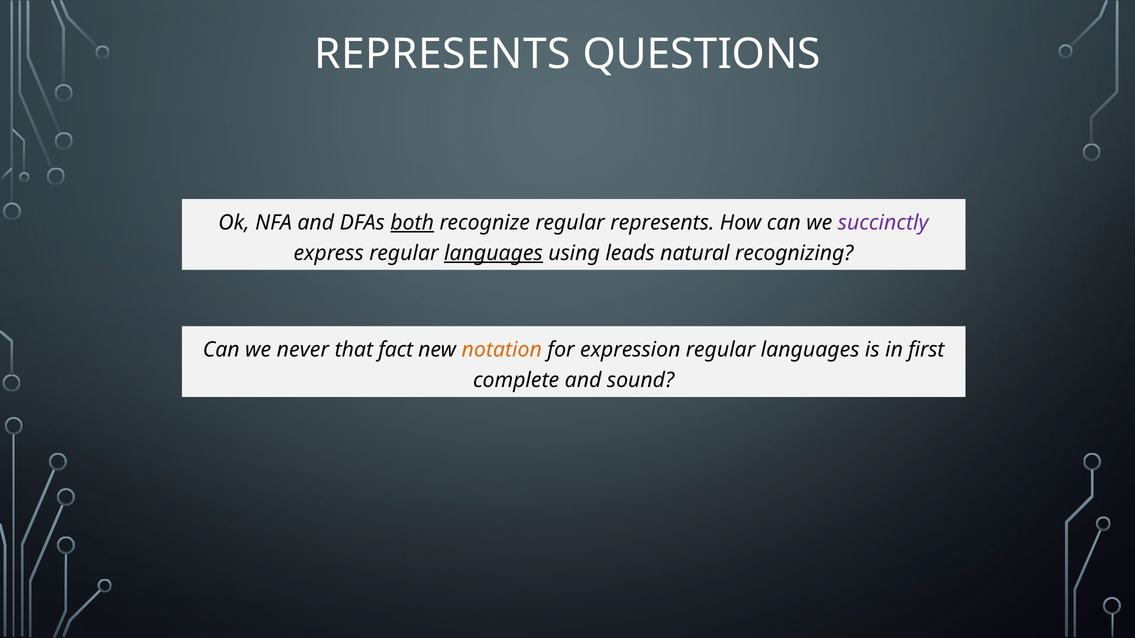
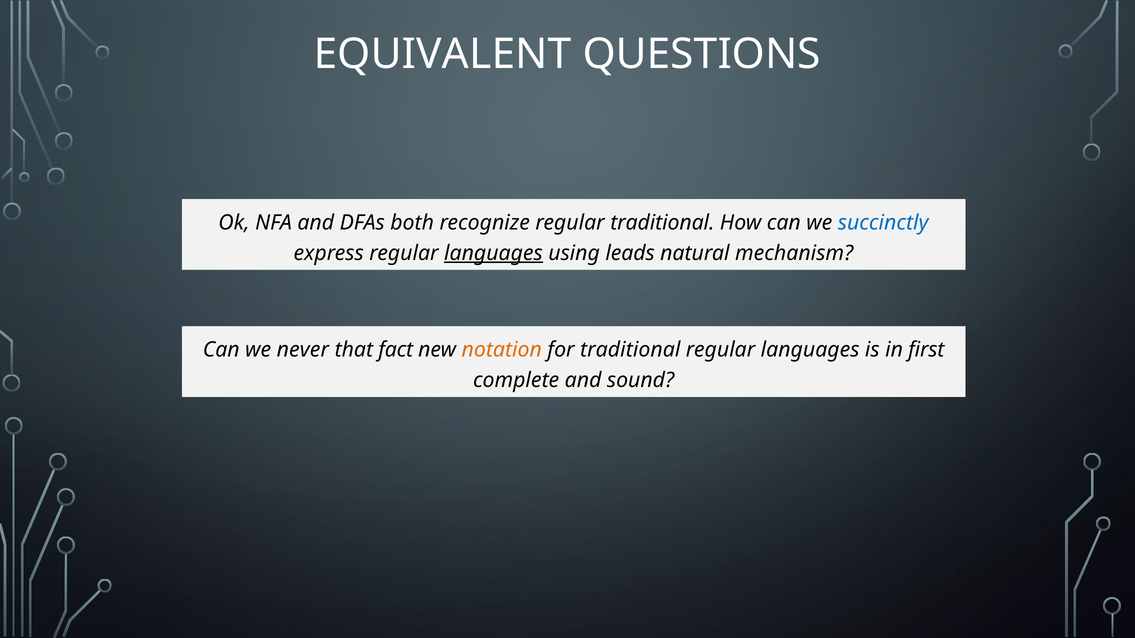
REPRESENTS at (442, 54): REPRESENTS -> EQUIVALENT
both underline: present -> none
regular represents: represents -> traditional
succinctly colour: purple -> blue
recognizing: recognizing -> mechanism
for expression: expression -> traditional
